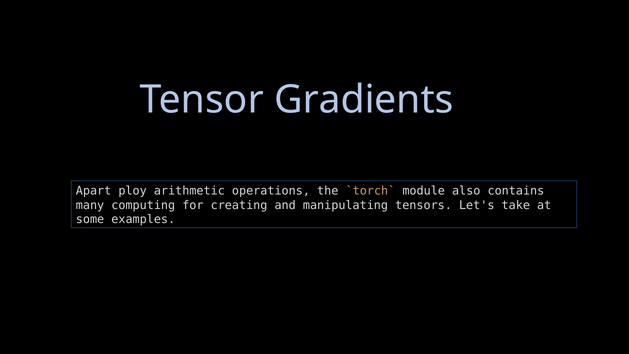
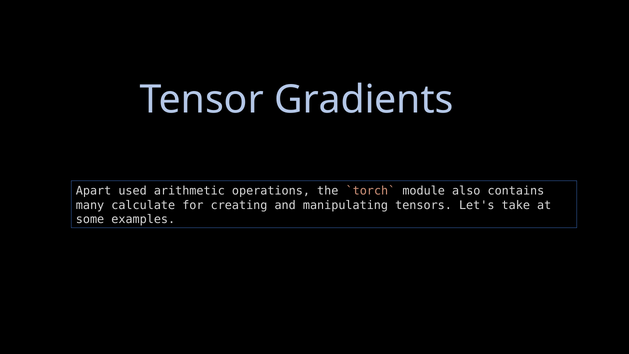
ploy: ploy -> used
computing: computing -> calculate
